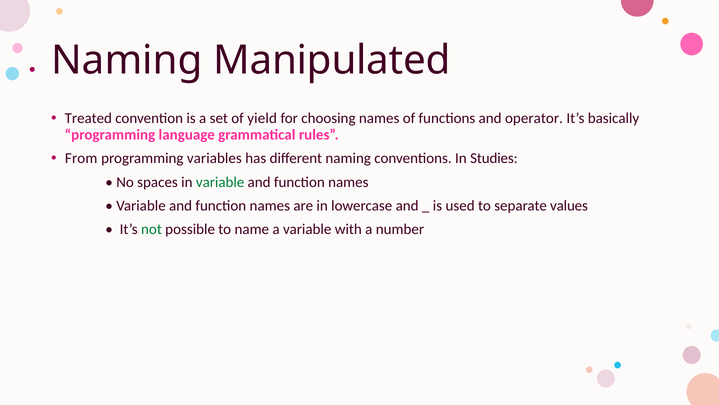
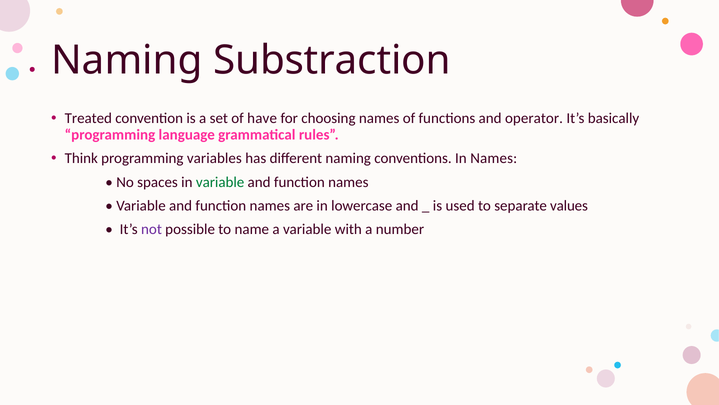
Manipulated: Manipulated -> Substraction
yield: yield -> have
From: From -> Think
In Studies: Studies -> Names
not colour: green -> purple
